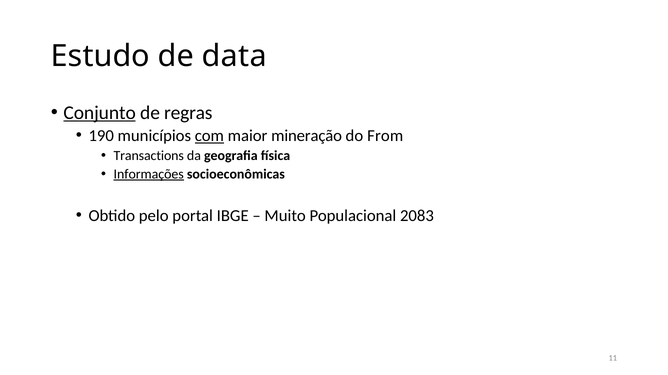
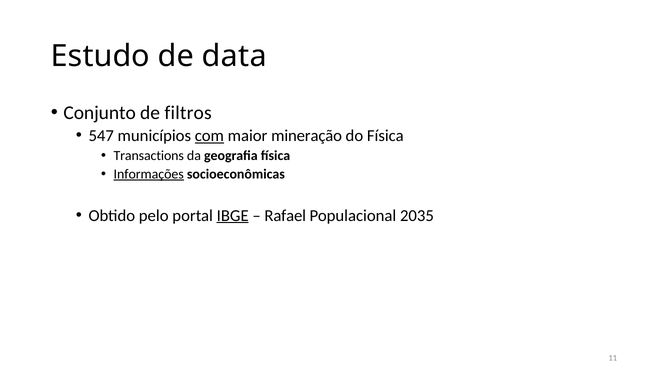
Conjunto underline: present -> none
regras: regras -> filtros
190: 190 -> 547
do From: From -> Física
IBGE underline: none -> present
Muito: Muito -> Rafael
2083: 2083 -> 2035
